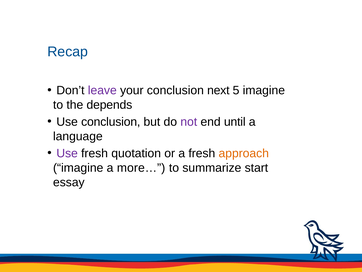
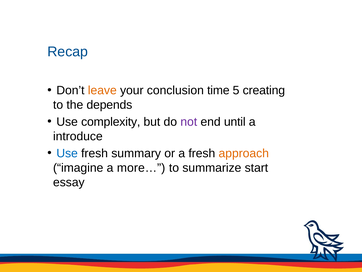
leave colour: purple -> orange
next: next -> time
5 imagine: imagine -> creating
Use conclusion: conclusion -> complexity
language: language -> introduce
Use at (67, 153) colour: purple -> blue
quotation: quotation -> summary
